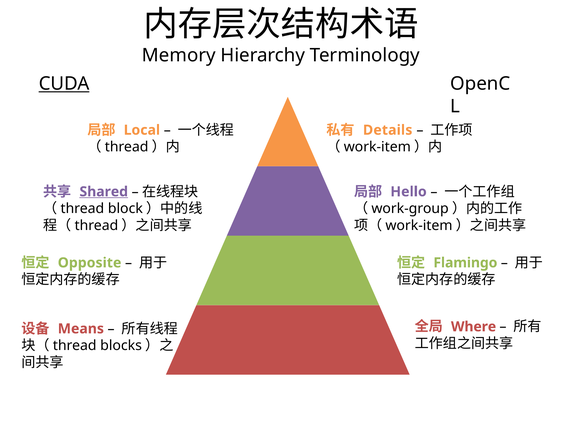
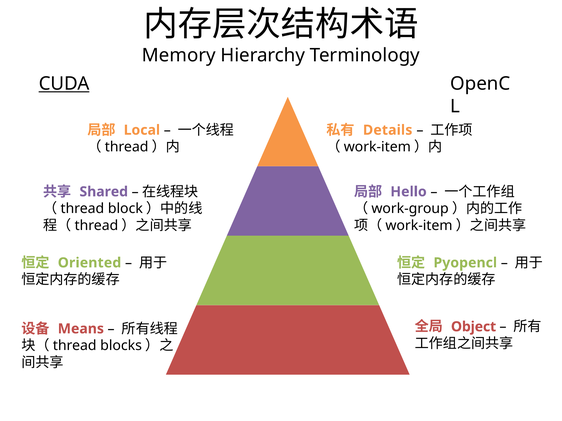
Shared underline: present -> none
Opposite: Opposite -> Oriented
Flamingo: Flamingo -> Pyopencl
Where: Where -> Object
